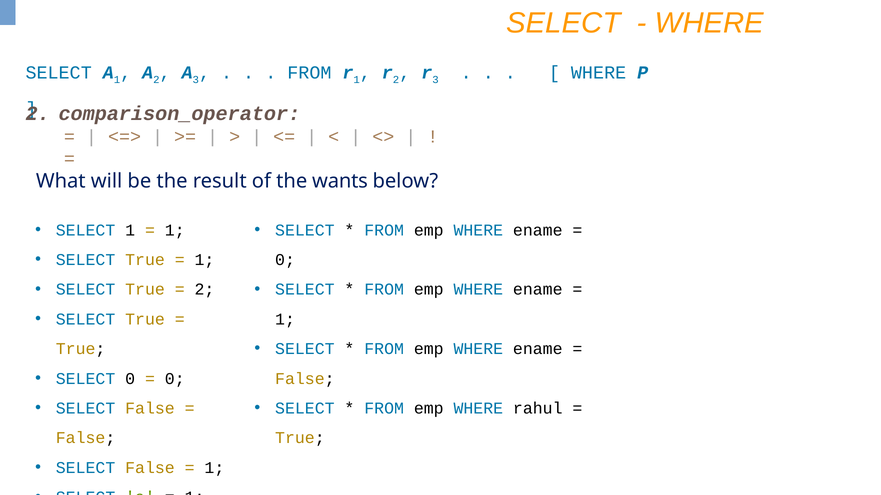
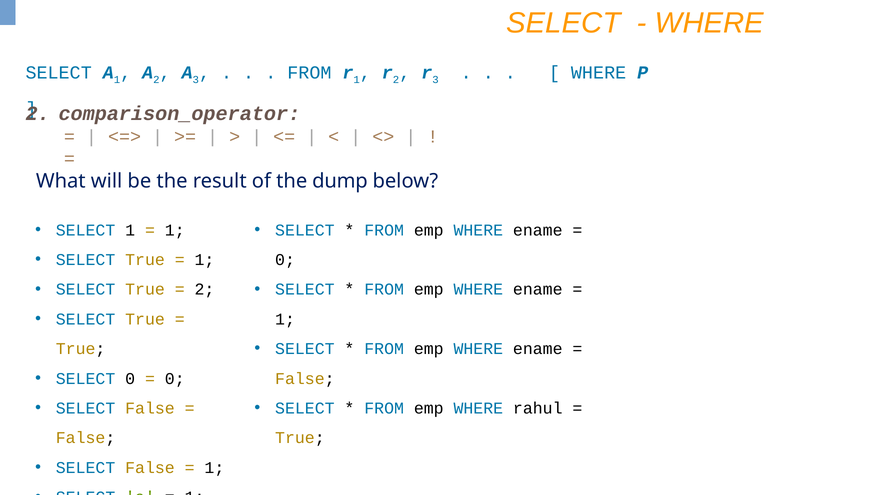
wants: wants -> dump
